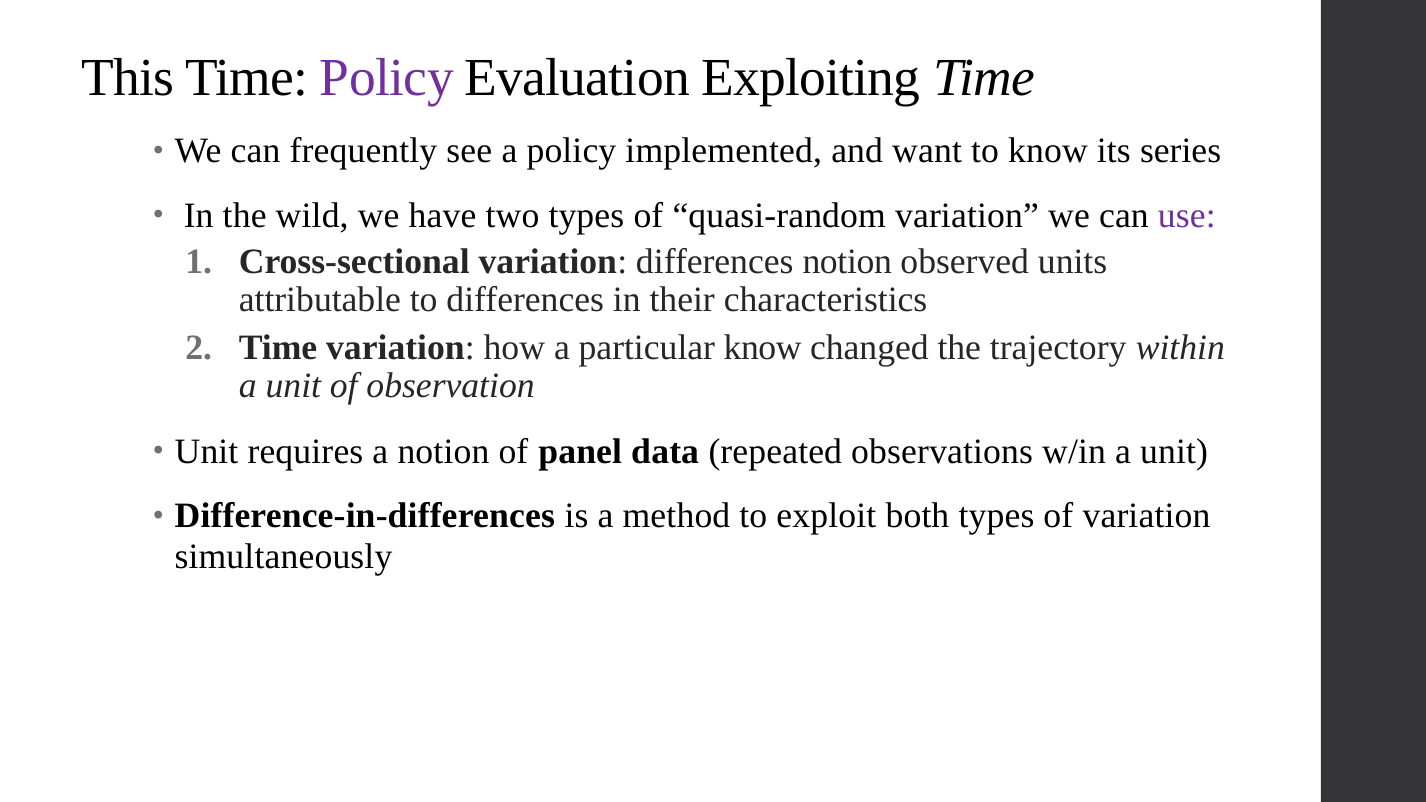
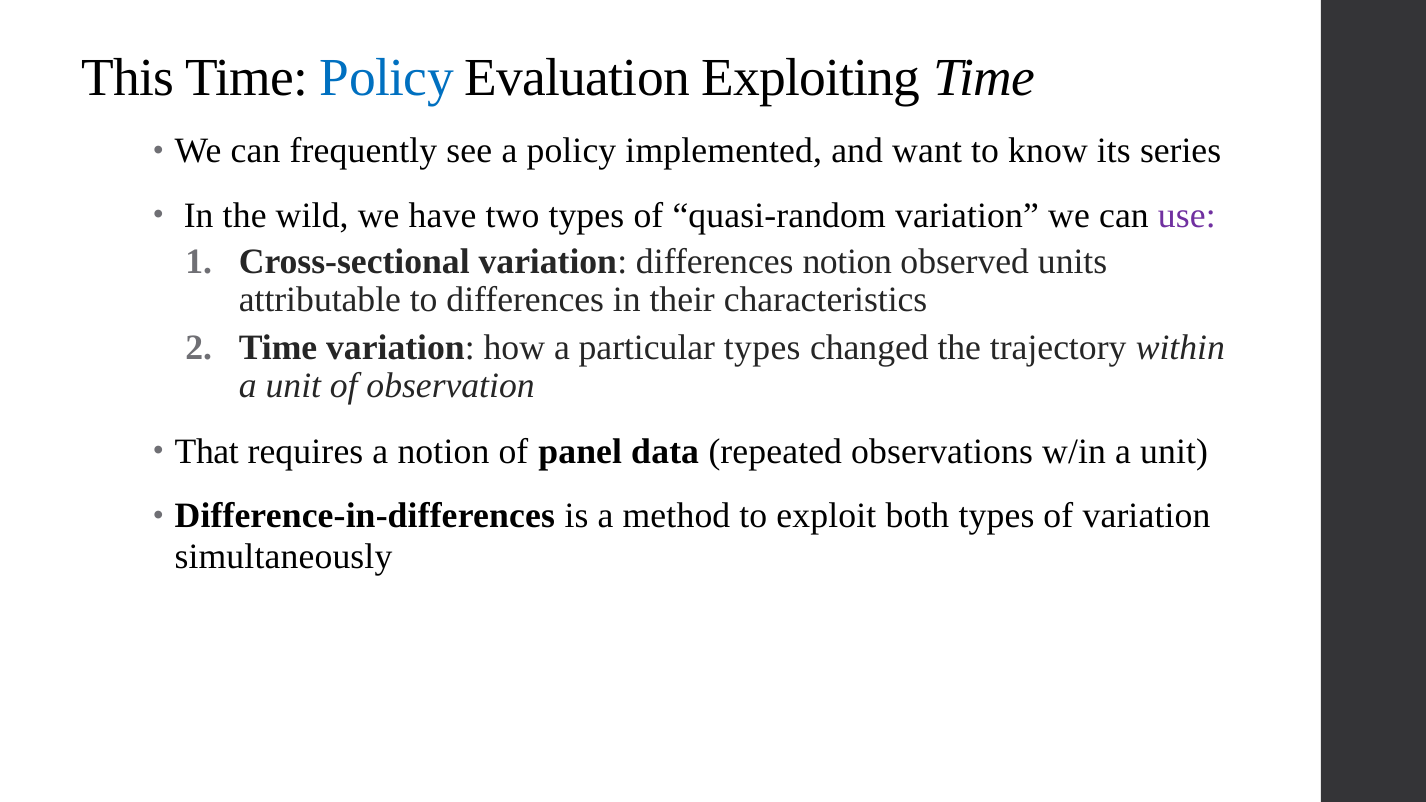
Policy at (387, 78) colour: purple -> blue
particular know: know -> types
Unit at (206, 451): Unit -> That
